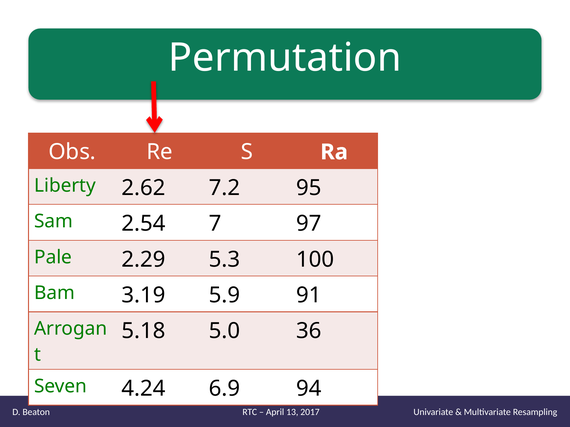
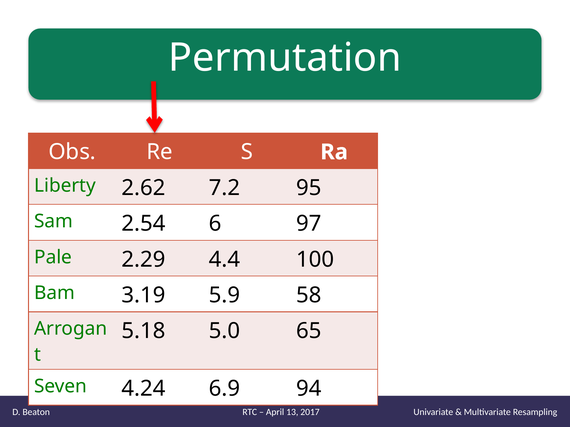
7: 7 -> 6
5.3: 5.3 -> 4.4
91: 91 -> 58
36: 36 -> 65
